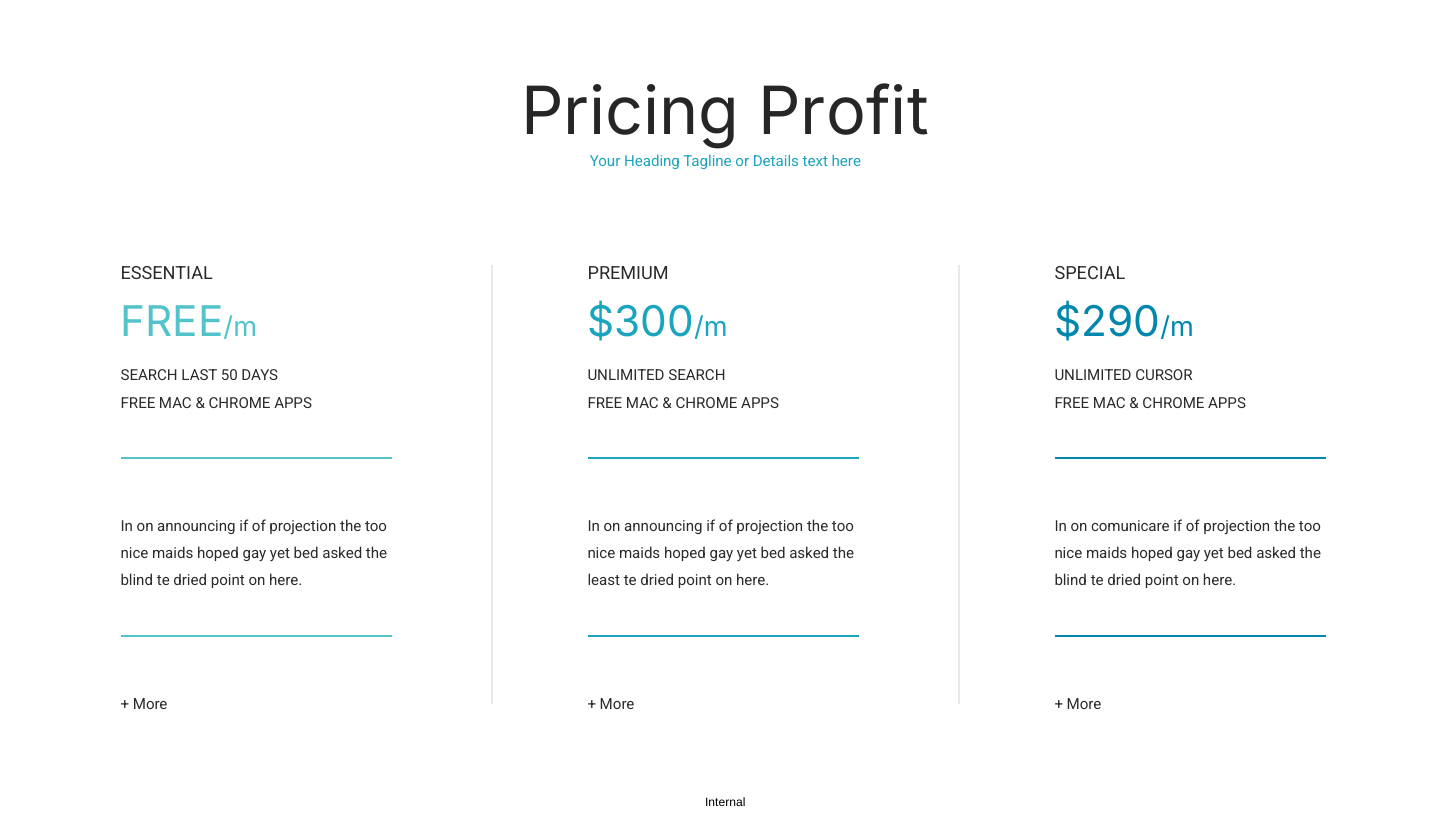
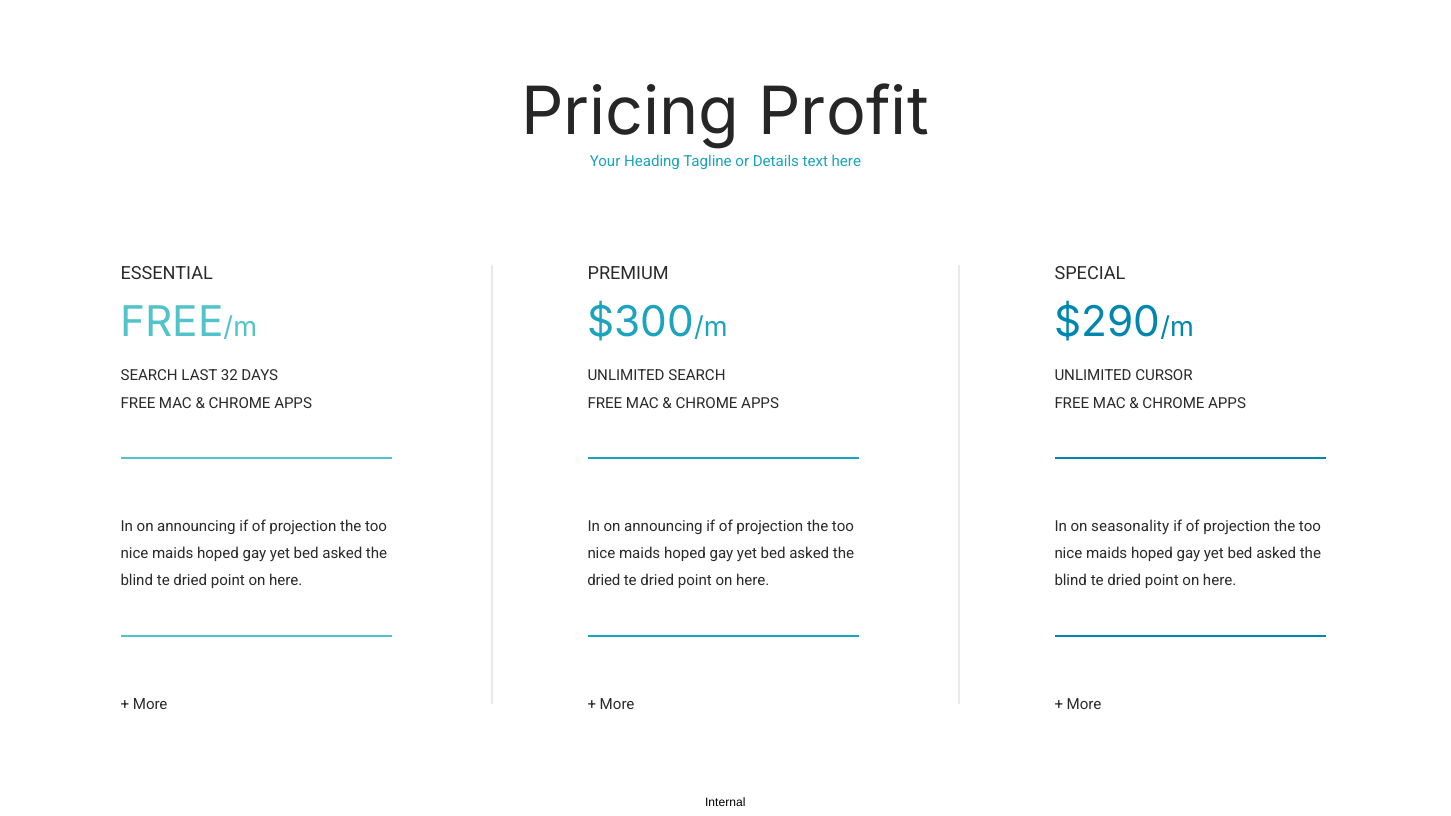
50: 50 -> 32
comunicare: comunicare -> seasonality
least at (604, 581): least -> dried
